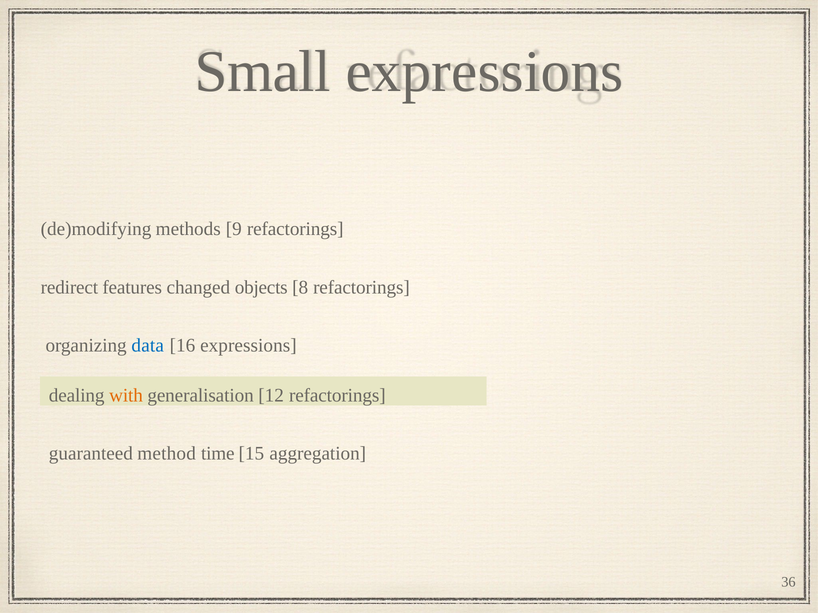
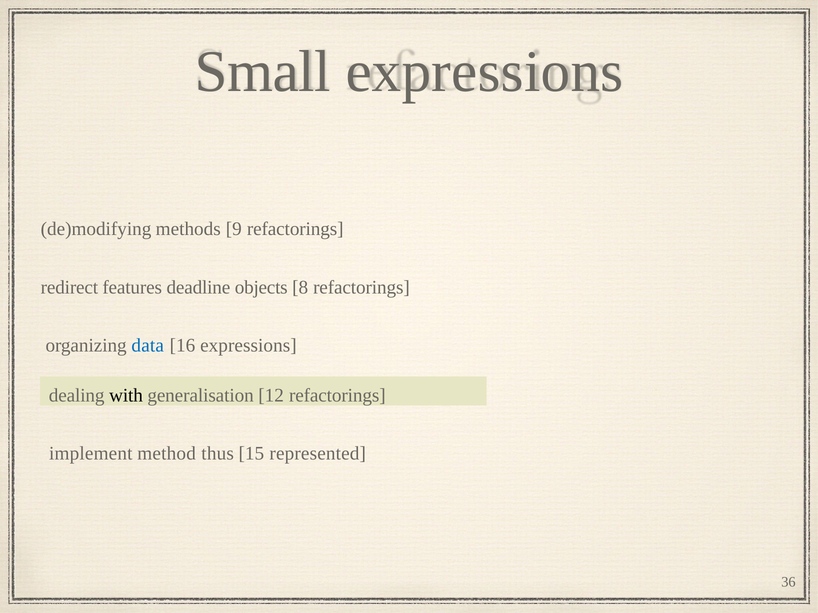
changed: changed -> deadline
with colour: orange -> black
guaranteed: guaranteed -> implement
time: time -> thus
aggregation: aggregation -> represented
